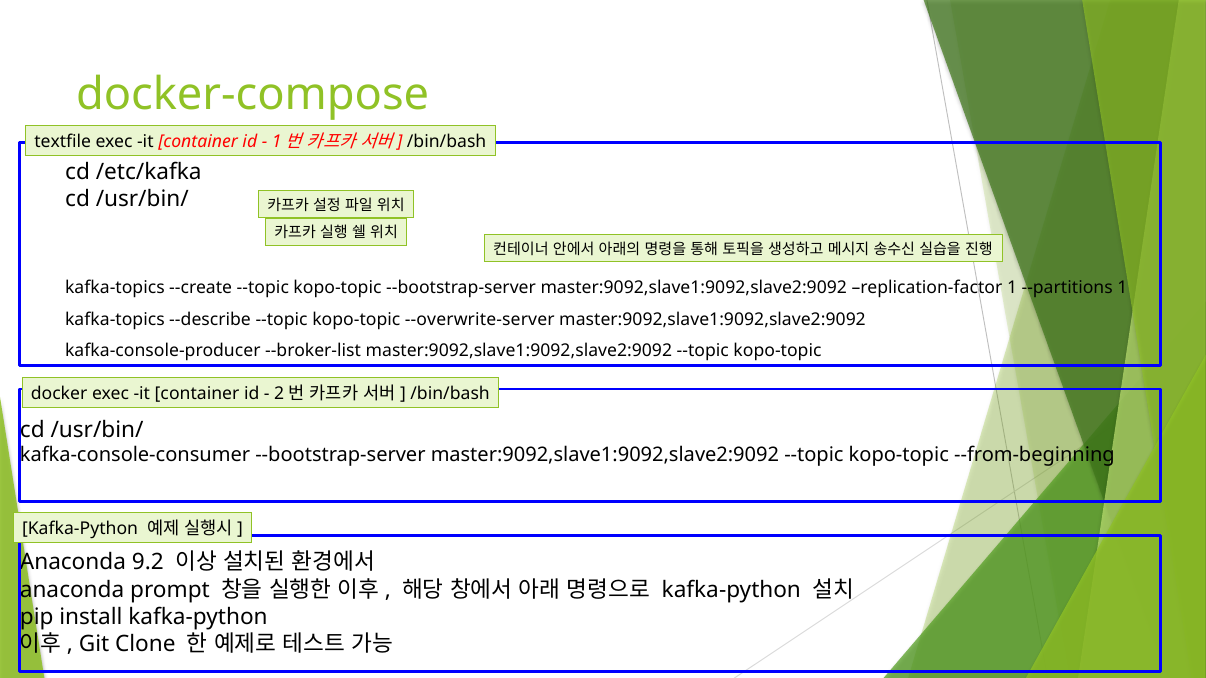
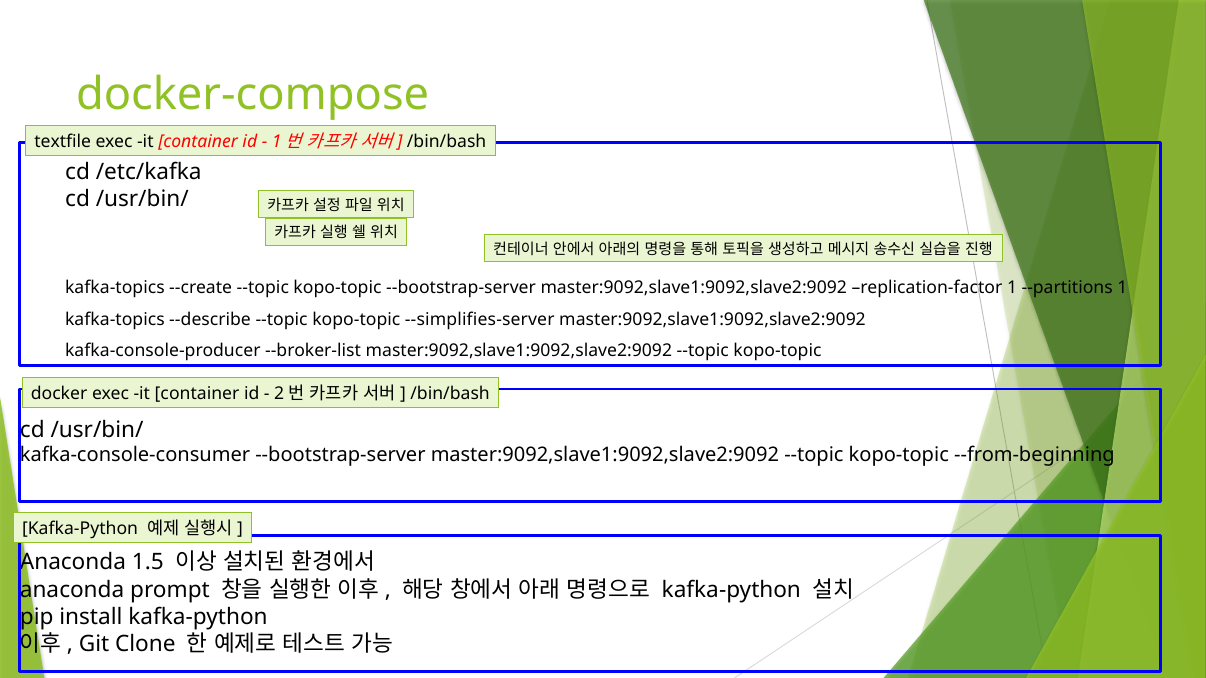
--overwrite-server: --overwrite-server -> --simplifies-server
9.2: 9.2 -> 1.5
